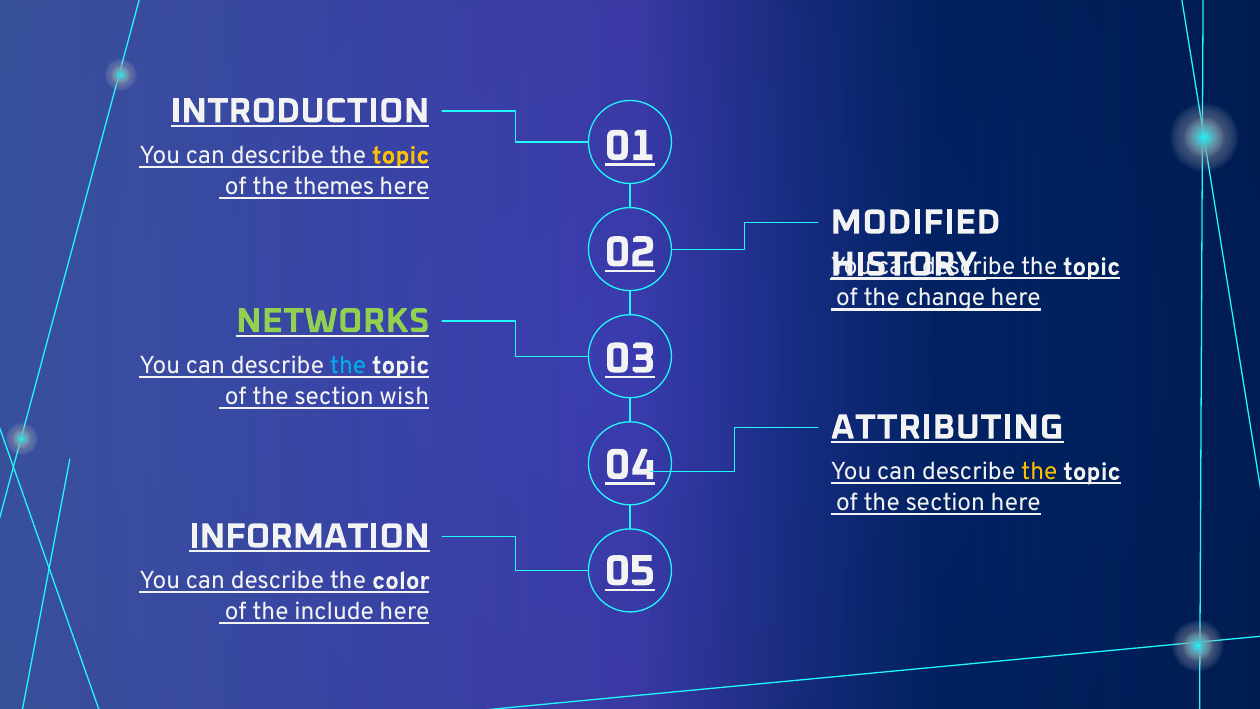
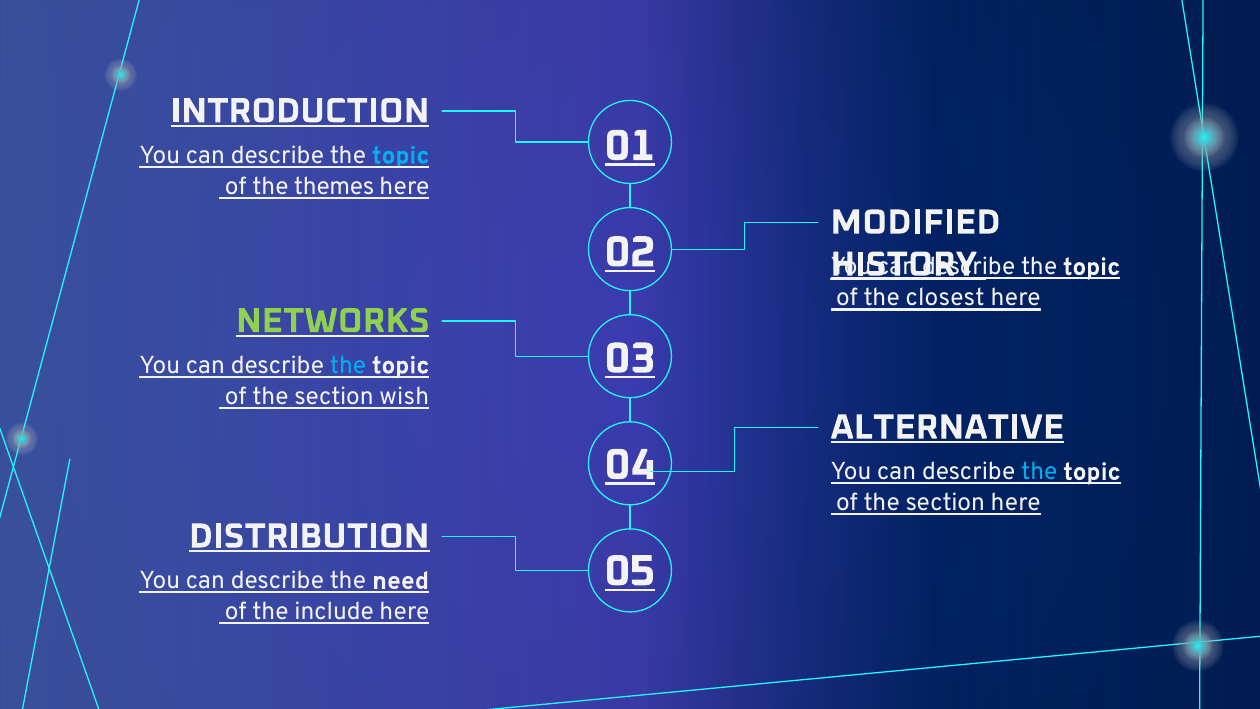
topic at (401, 155) colour: yellow -> light blue
change: change -> closest
ATTRIBUTING: ATTRIBUTING -> ALTERNATIVE
the at (1039, 472) colour: yellow -> light blue
INFORMATION: INFORMATION -> DISTRIBUTION
color: color -> need
